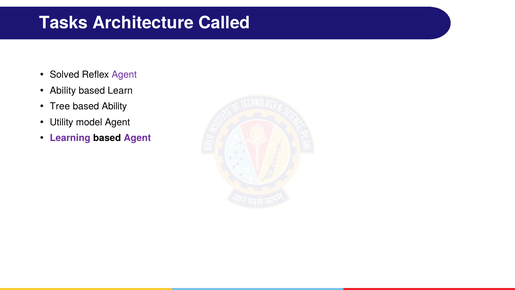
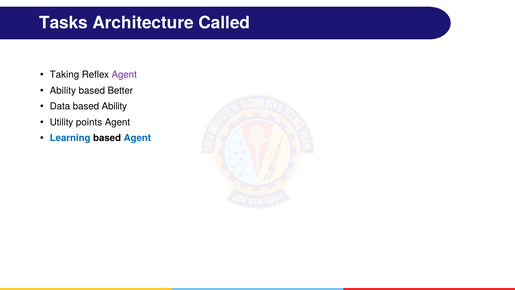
Solved: Solved -> Taking
Learn: Learn -> Better
Tree: Tree -> Data
model: model -> points
Learning colour: purple -> blue
Agent at (137, 138) colour: purple -> blue
